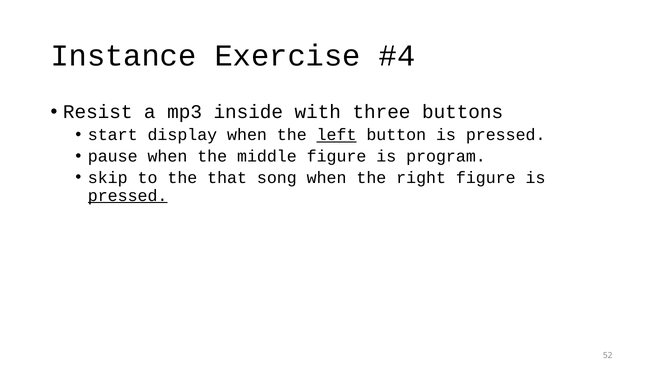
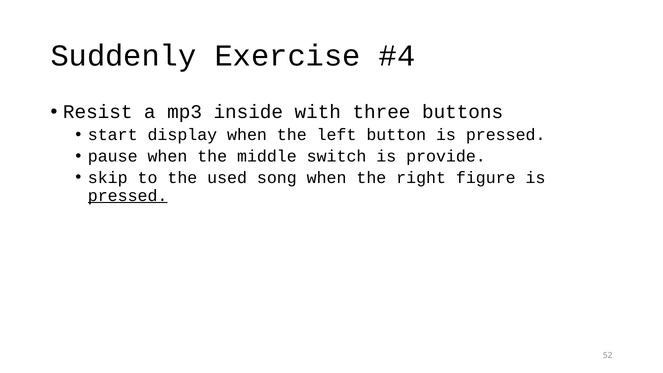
Instance: Instance -> Suddenly
left underline: present -> none
middle figure: figure -> switch
program: program -> provide
that: that -> used
